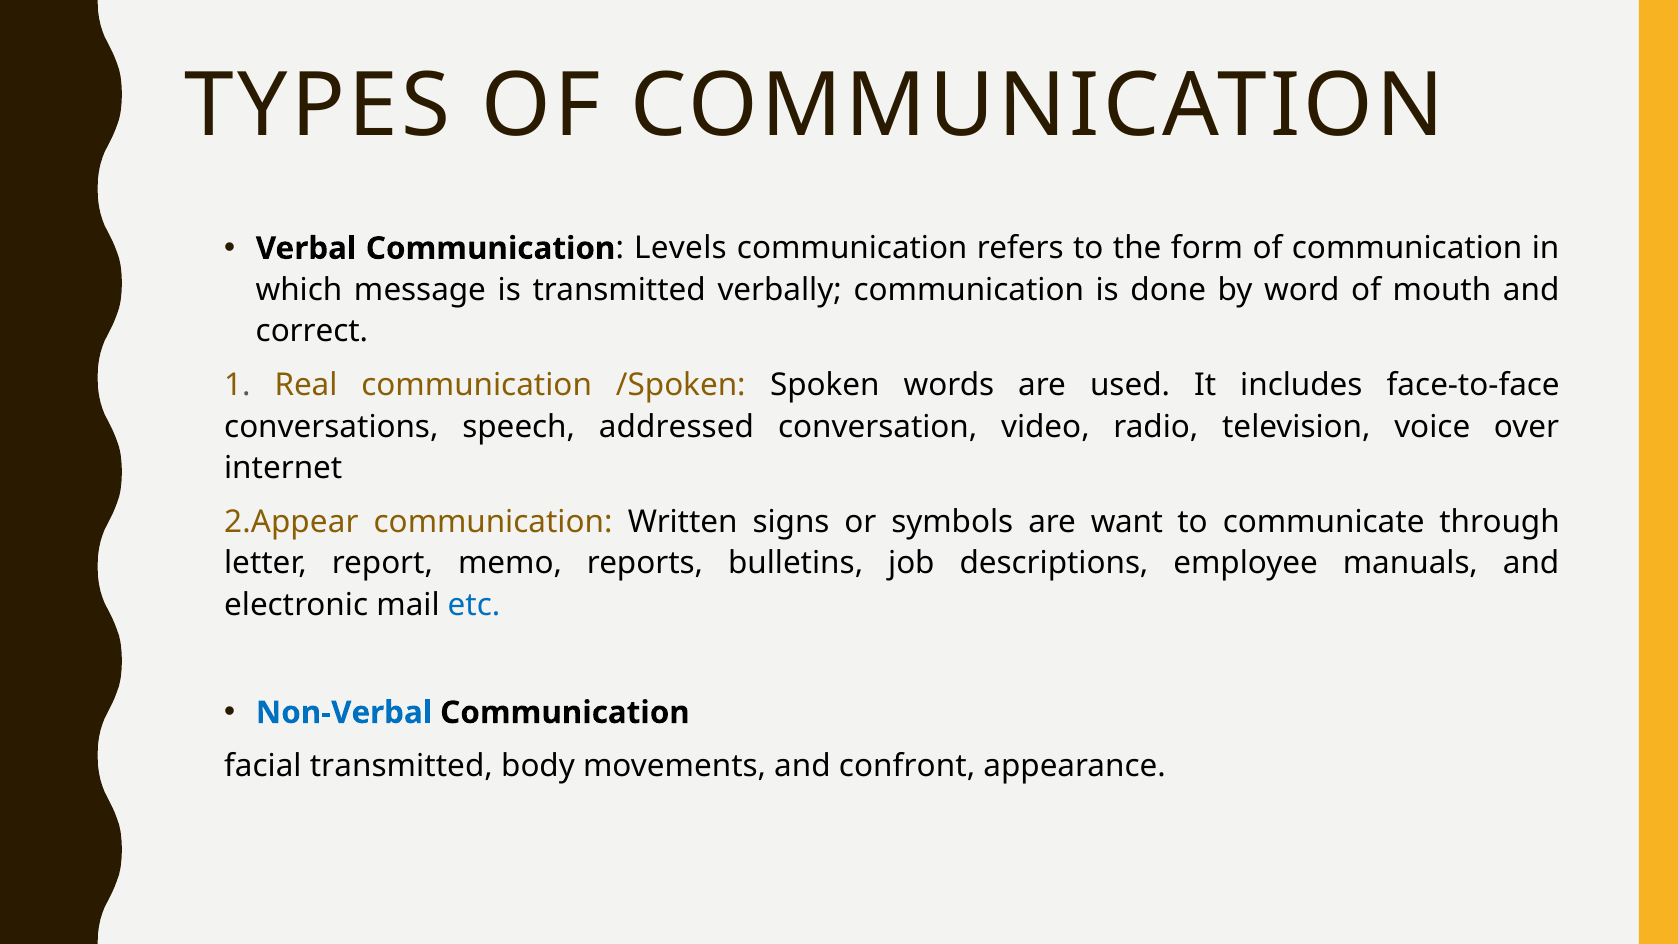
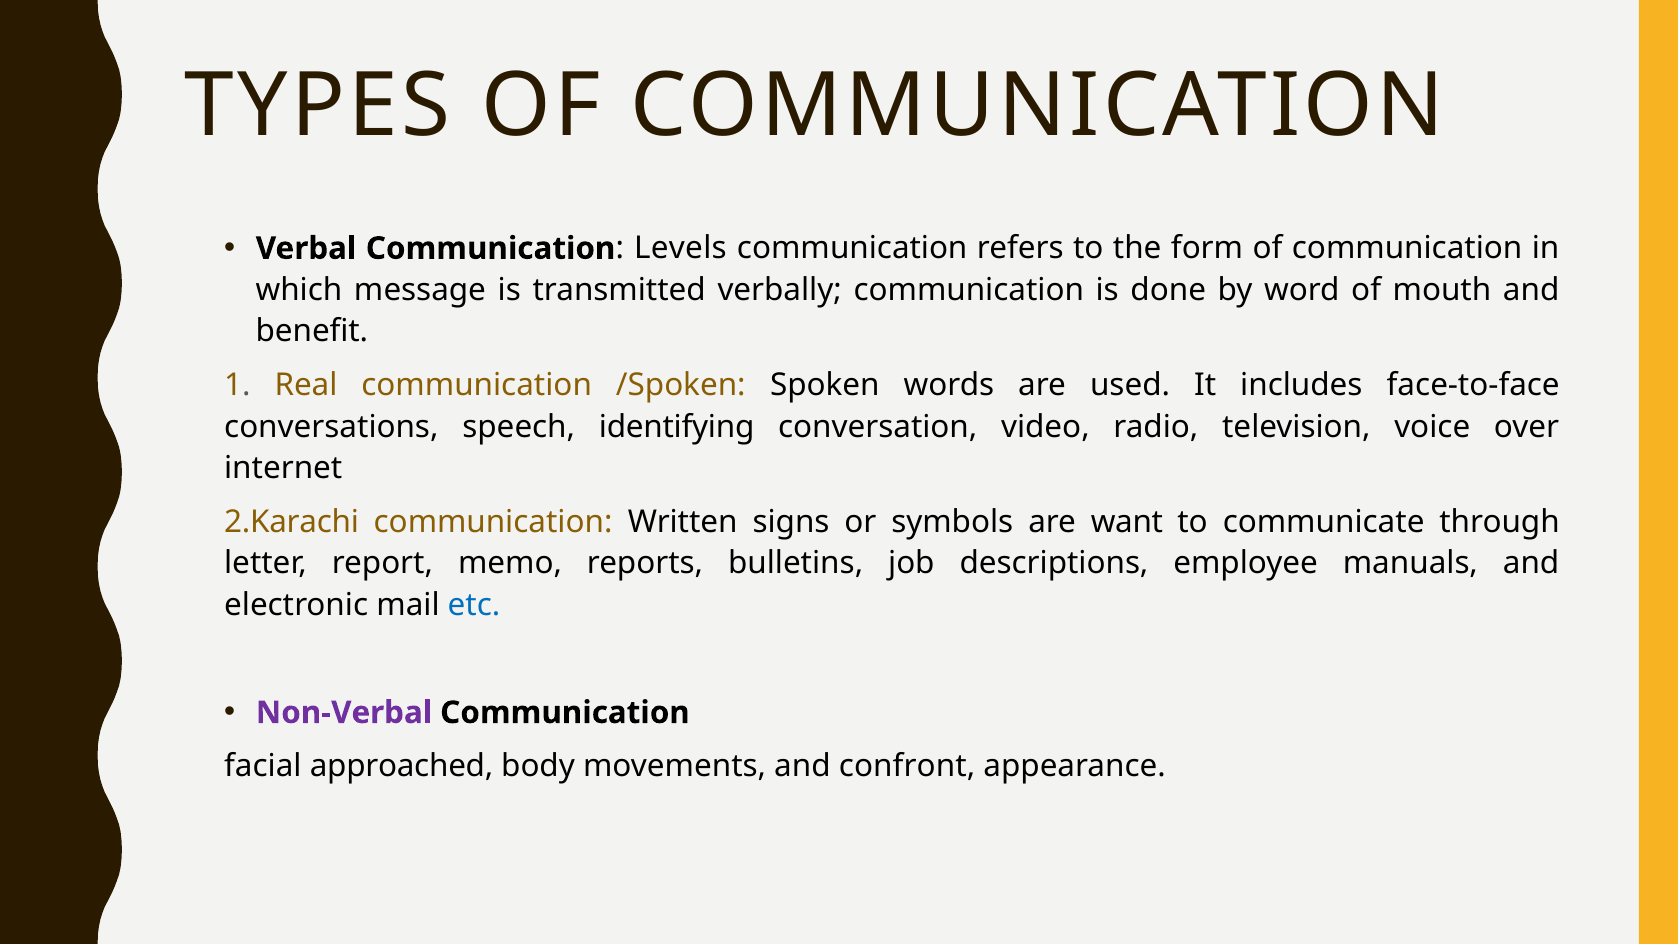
correct: correct -> benefit
addressed: addressed -> identifying
2.Appear: 2.Appear -> 2.Karachi
Non-Verbal colour: blue -> purple
facial transmitted: transmitted -> approached
